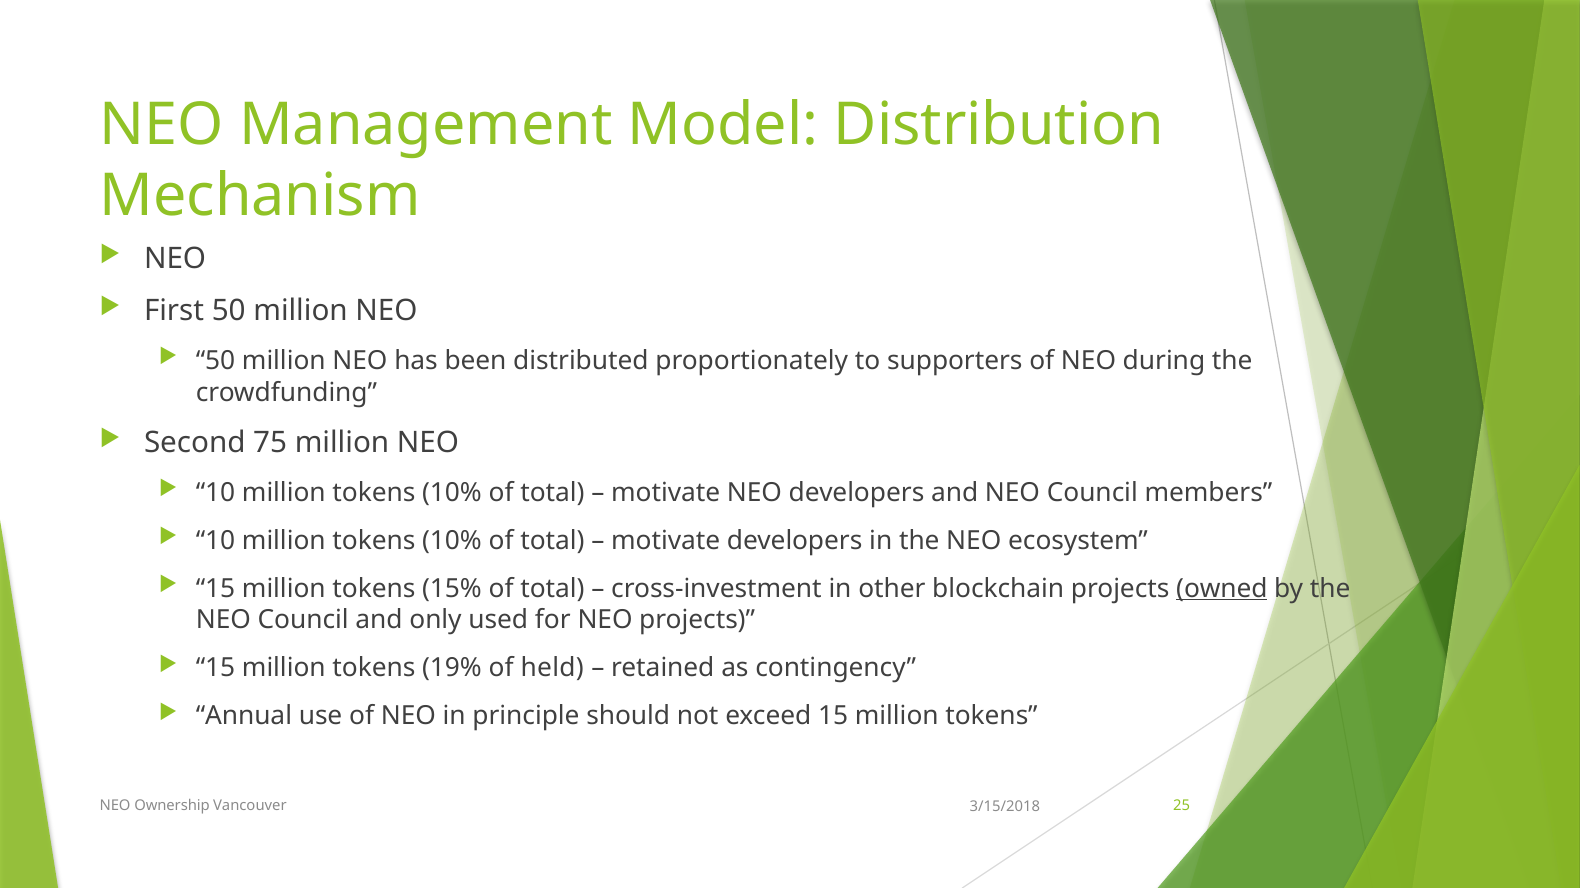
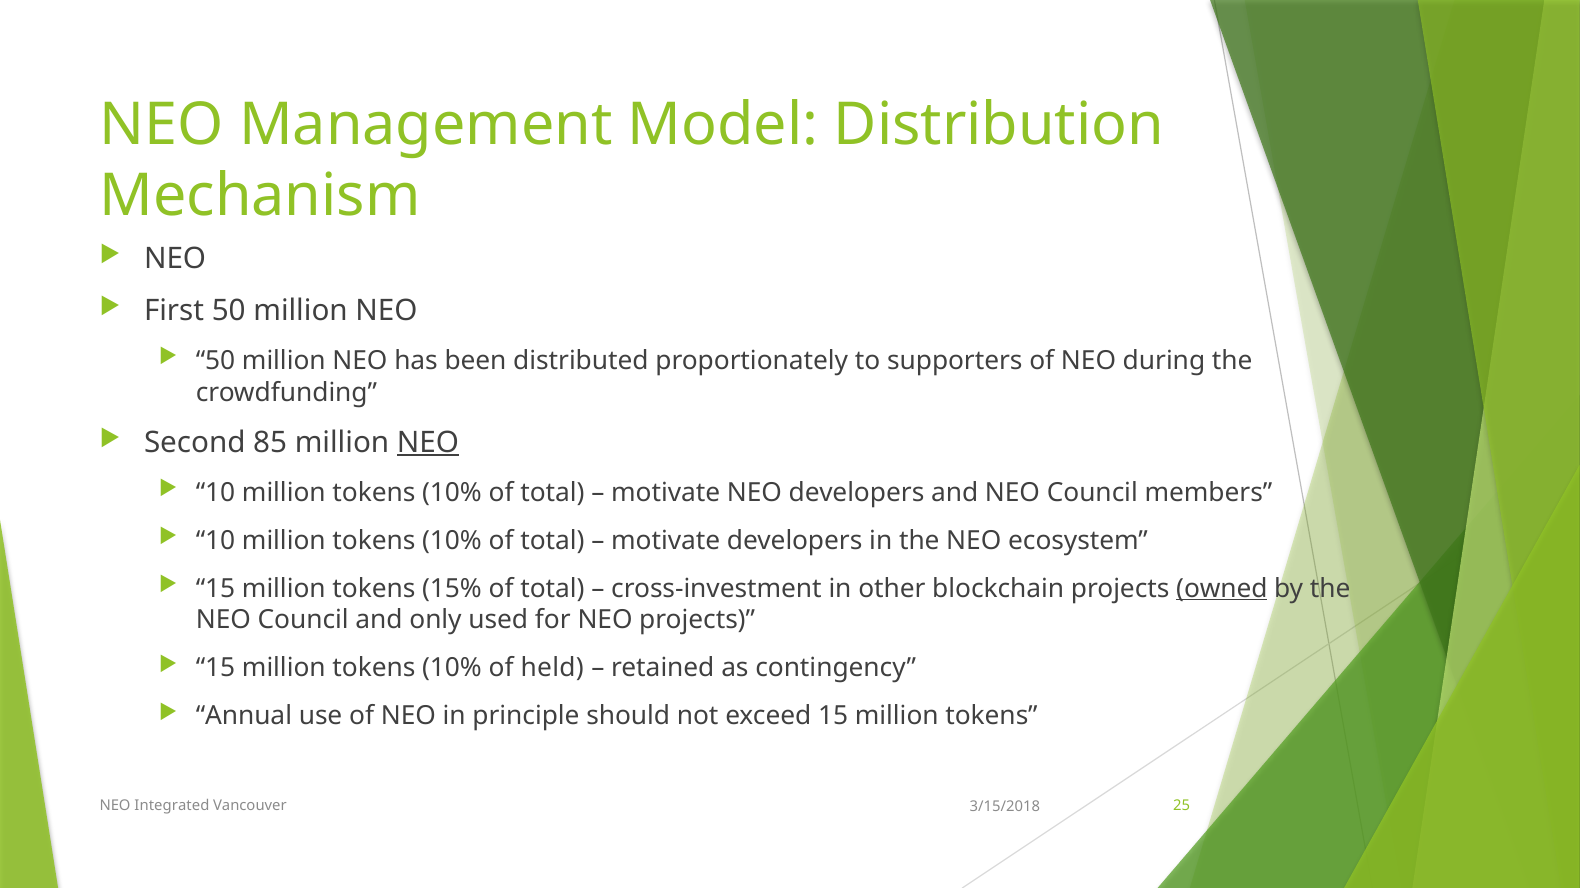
75: 75 -> 85
NEO at (428, 443) underline: none -> present
15 million tokens 19%: 19% -> 10%
Ownership: Ownership -> Integrated
